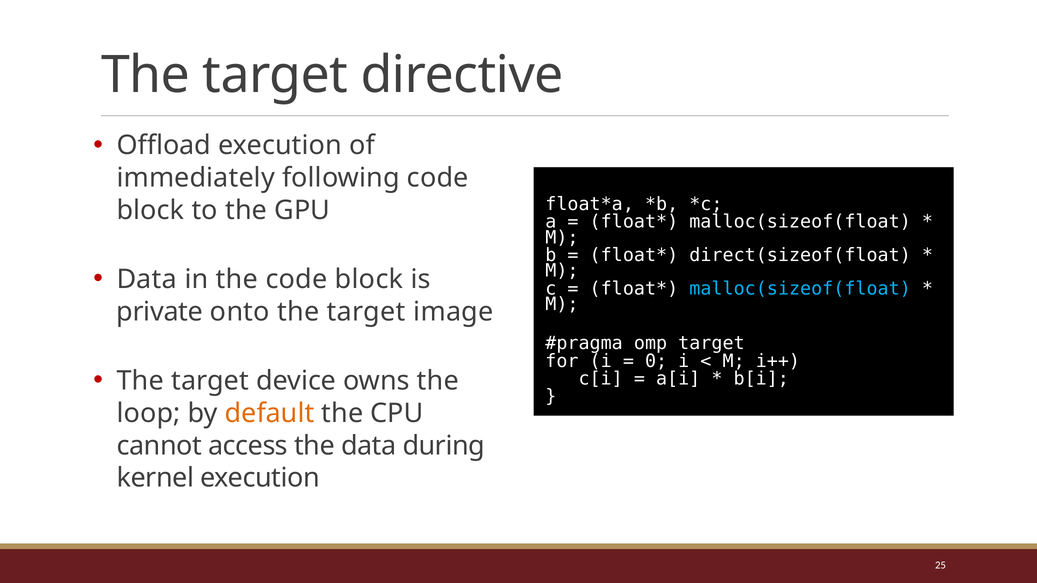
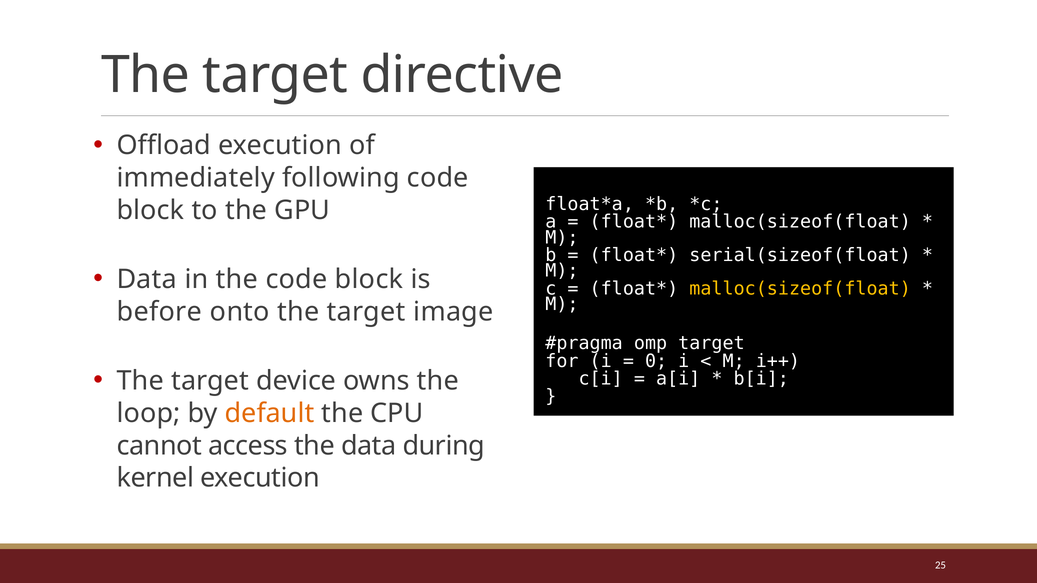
direct(sizeof(float: direct(sizeof(float -> serial(sizeof(float
malloc(sizeof(float at (800, 289) colour: light blue -> yellow
private: private -> before
